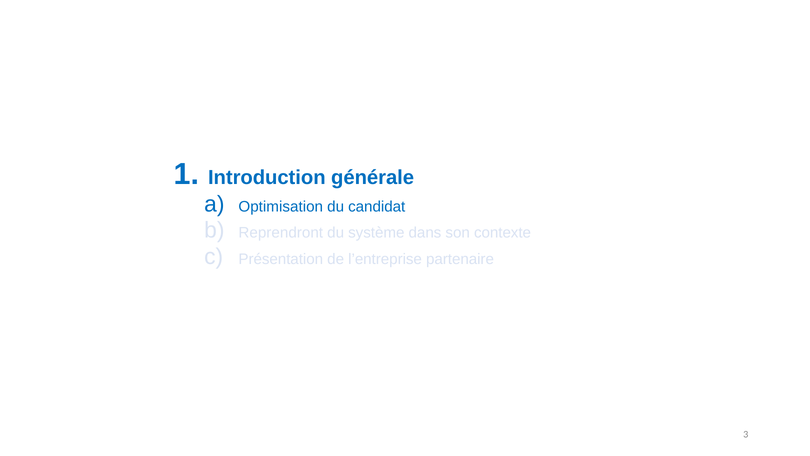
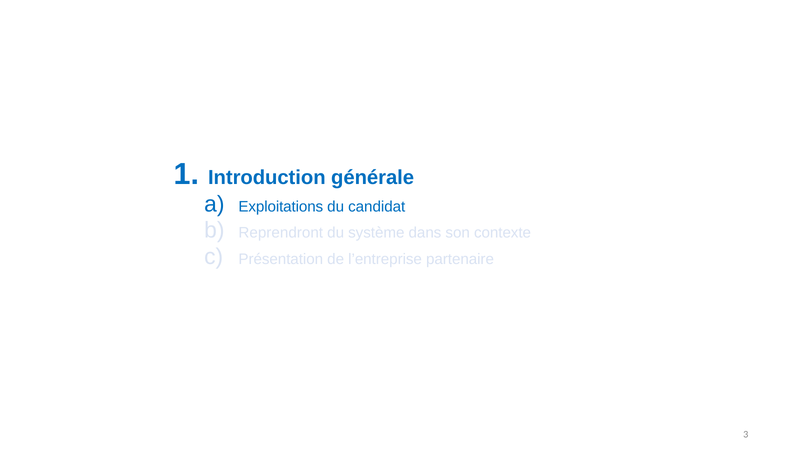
Optimisation: Optimisation -> Exploitations
